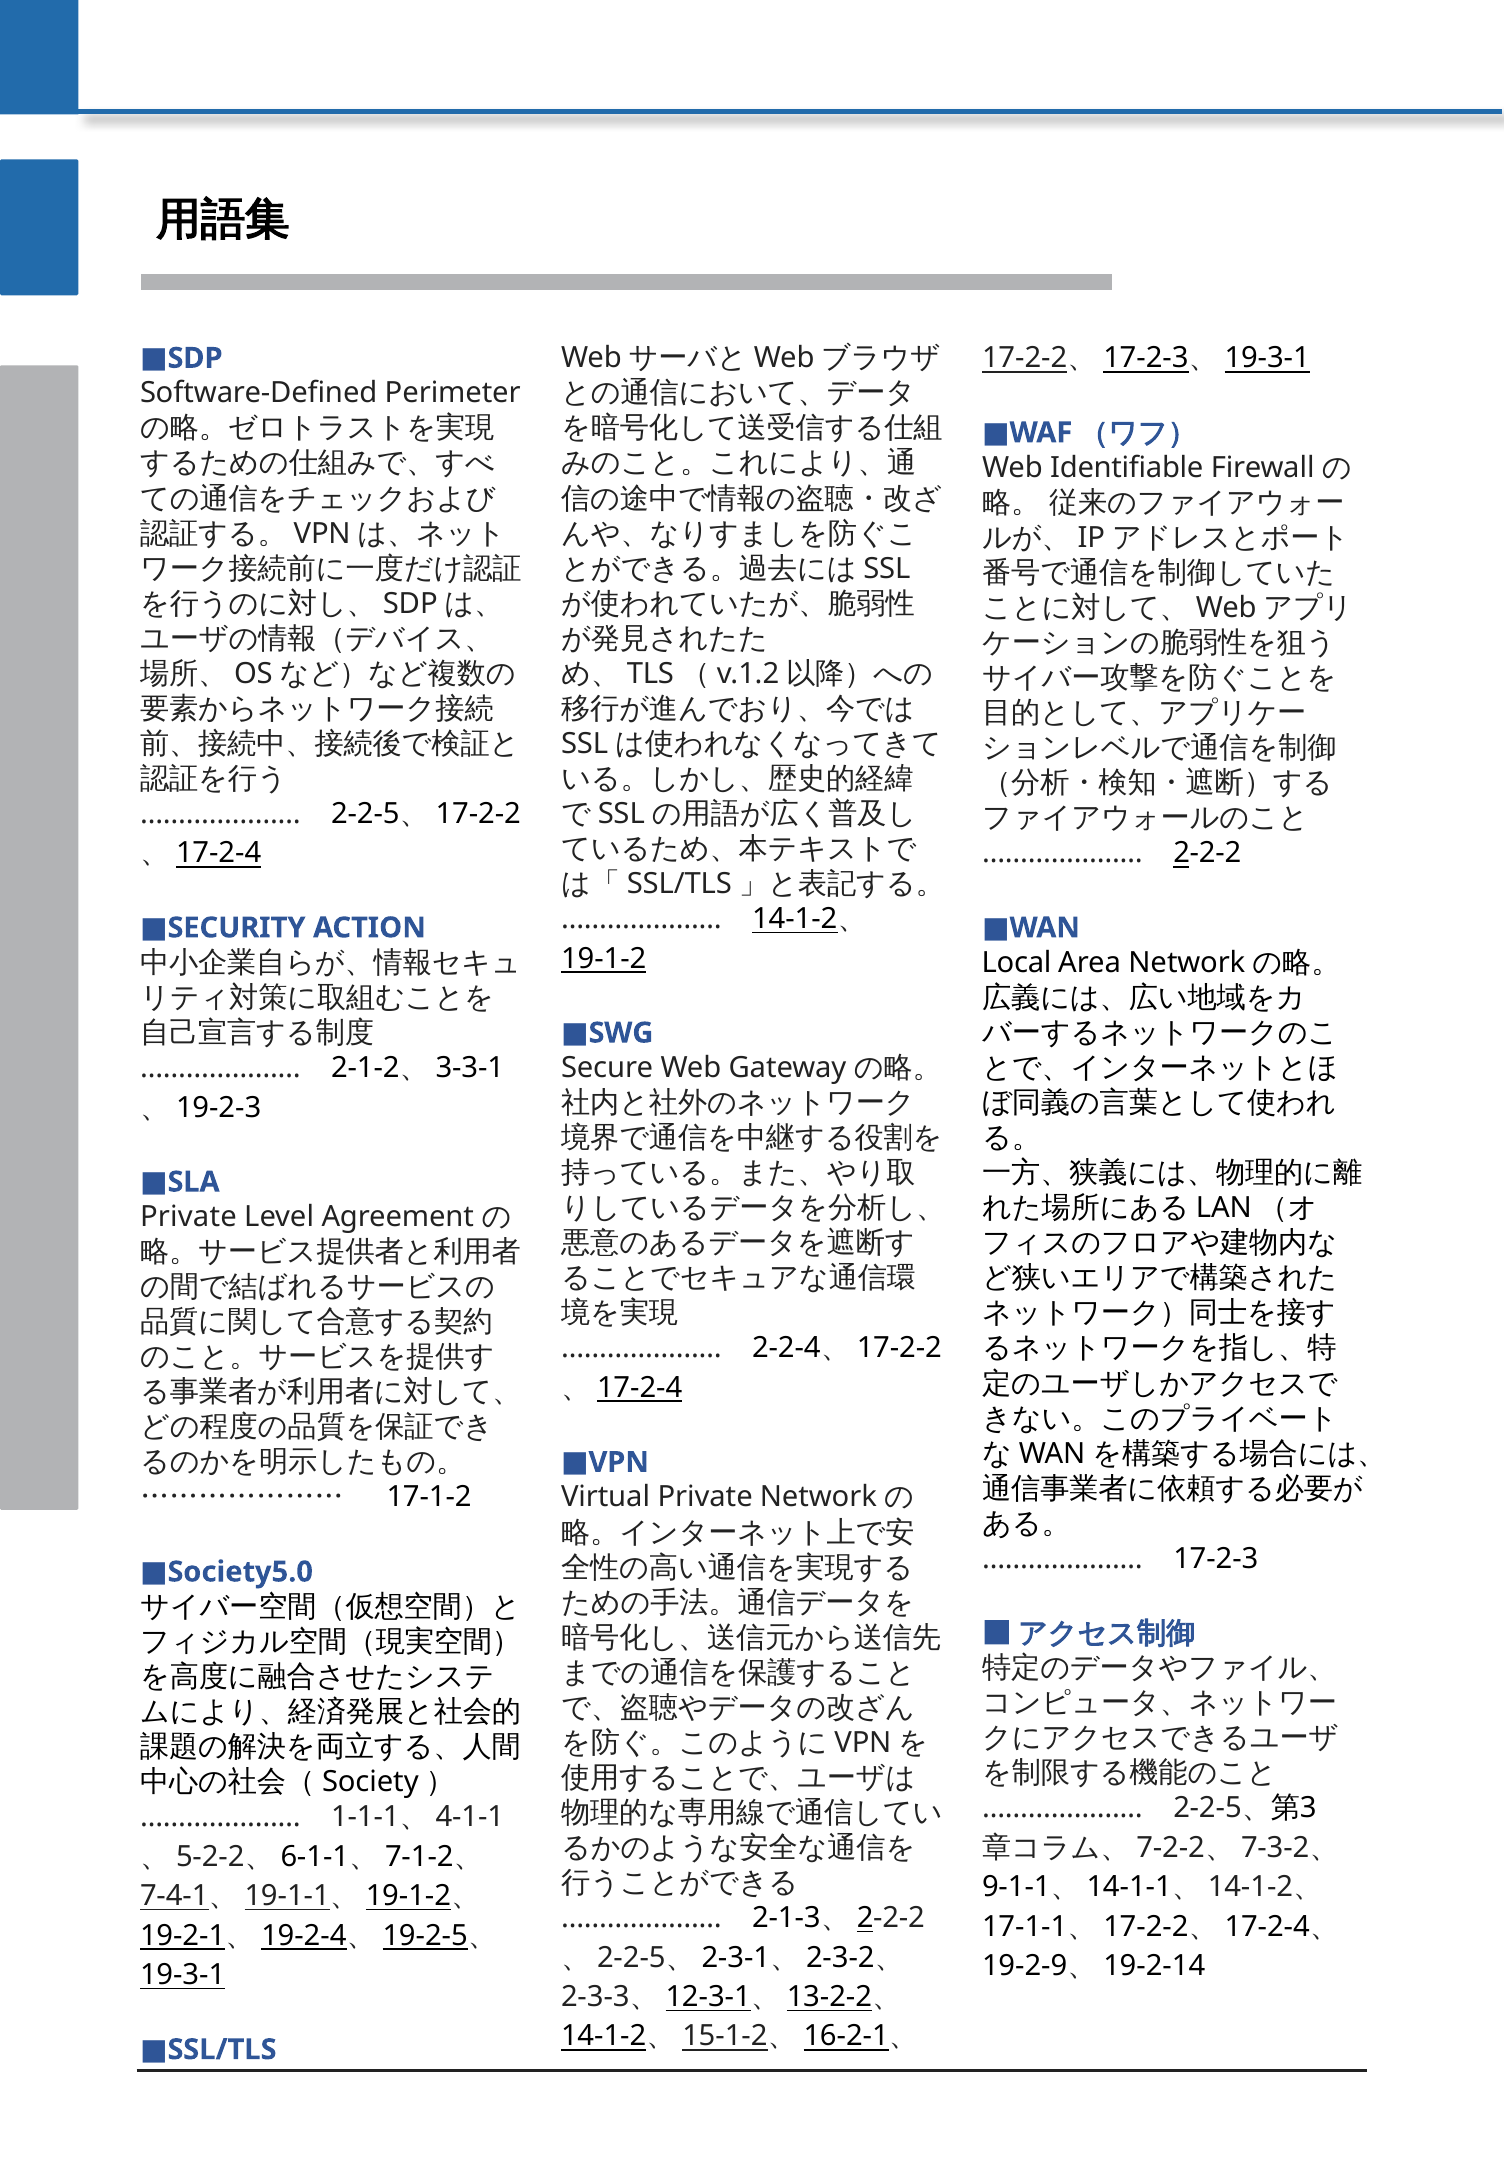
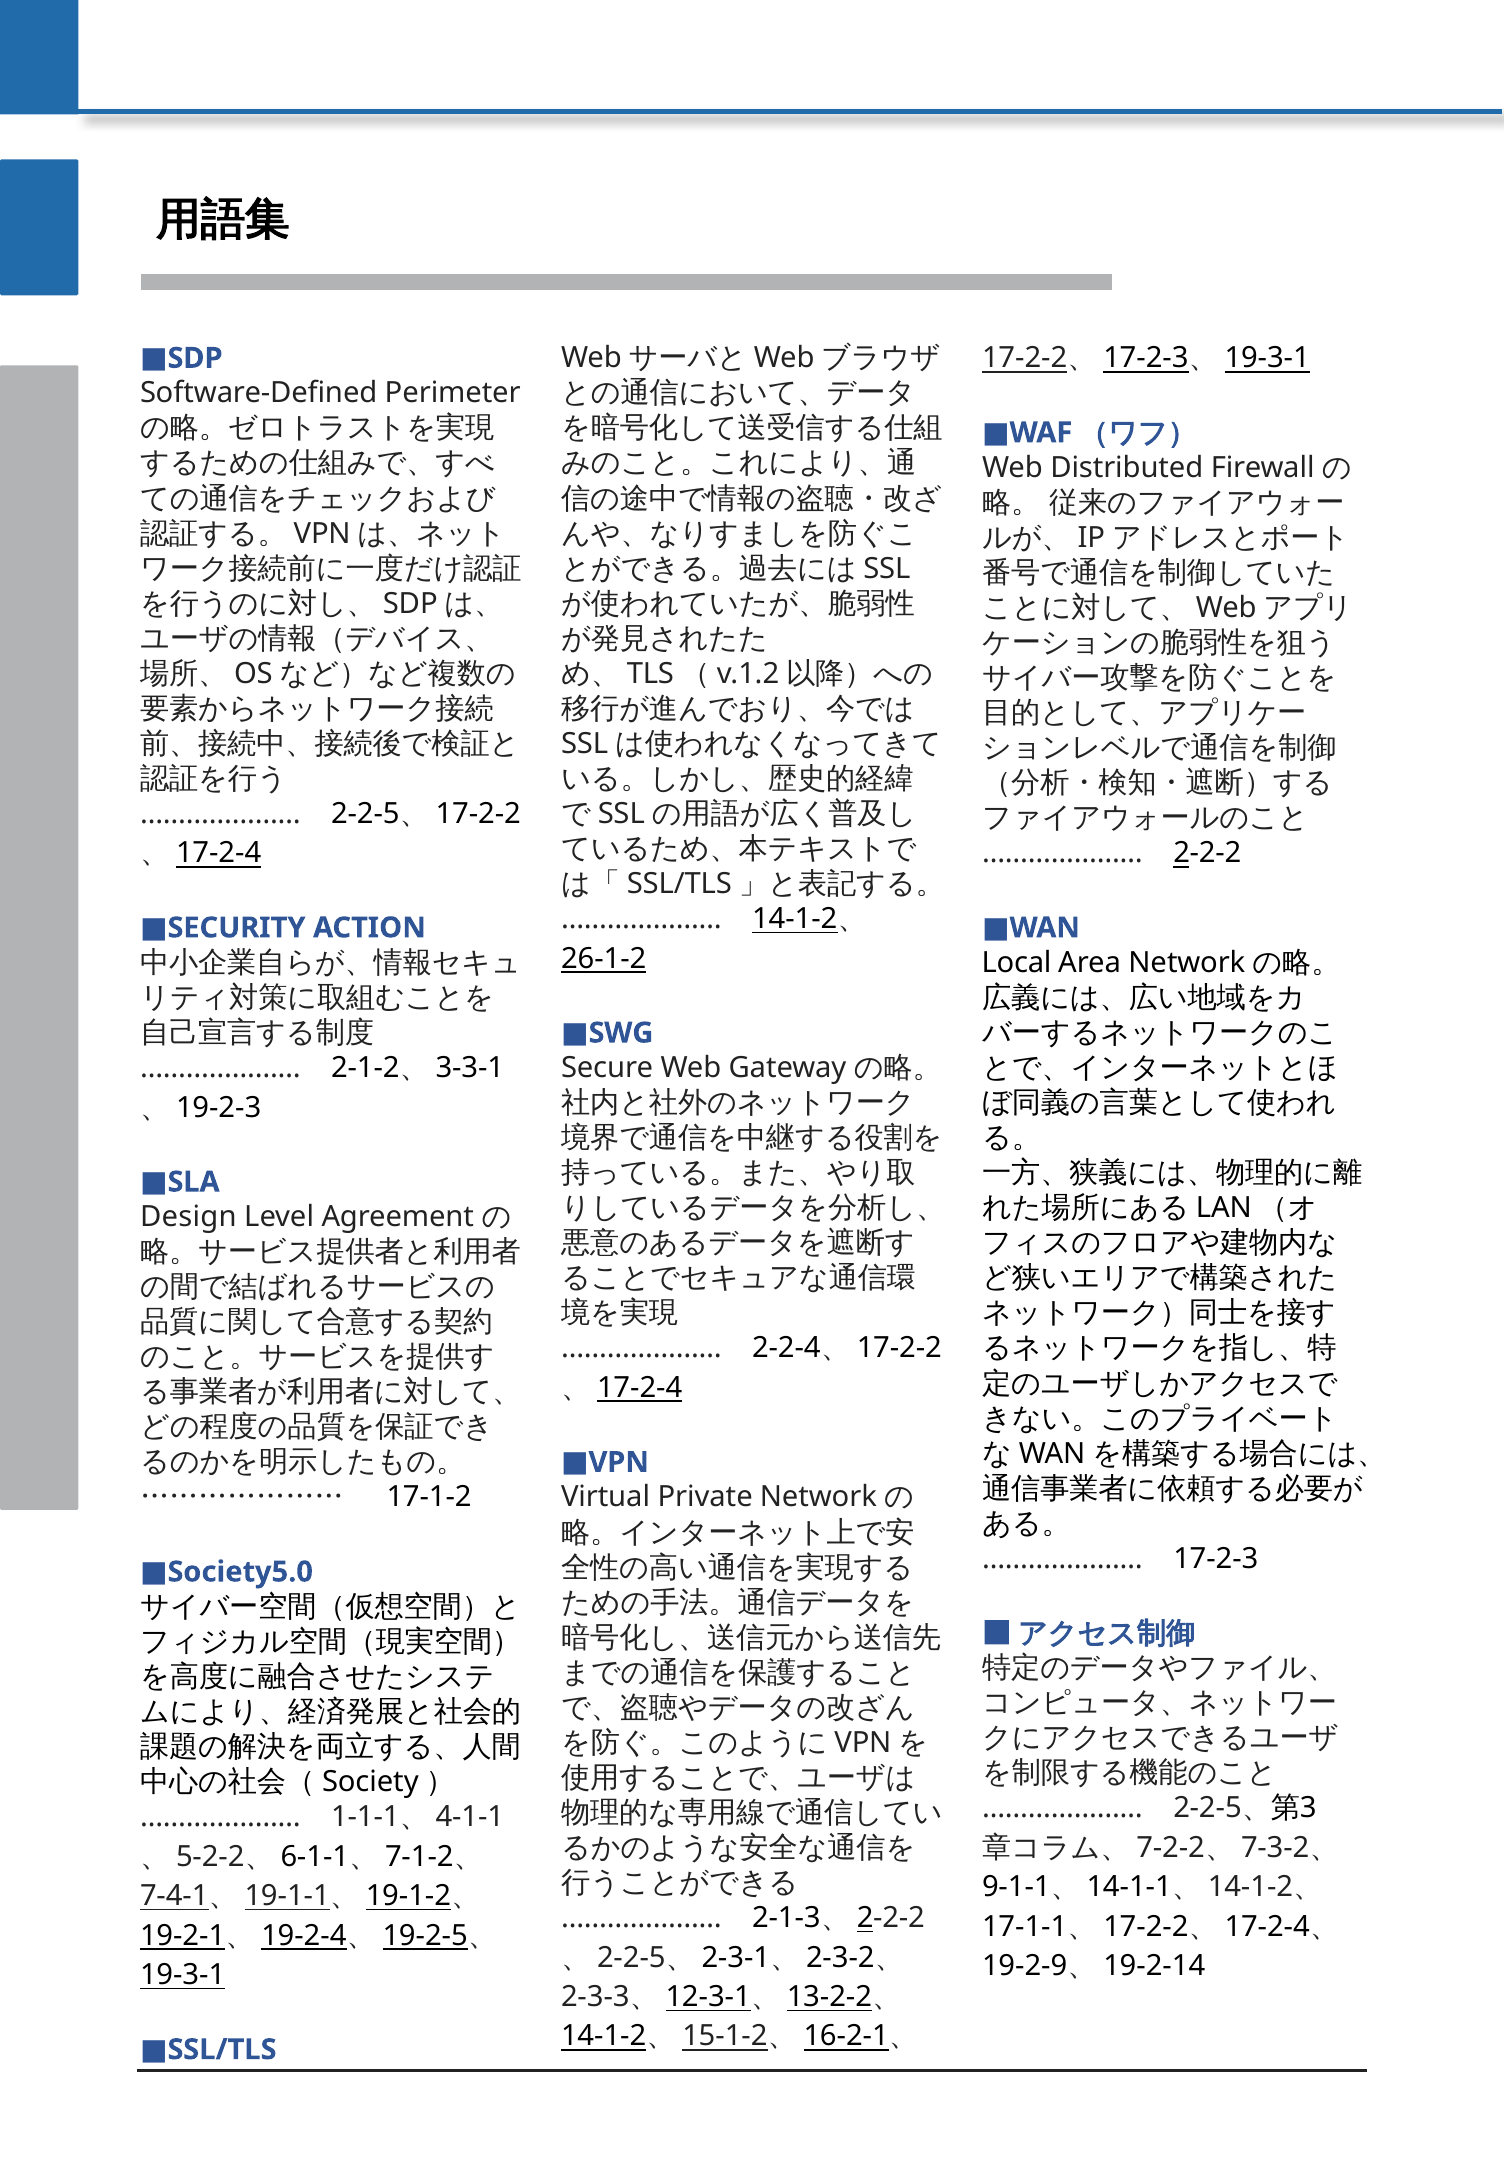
Identifiable: Identifiable -> Distributed
19-1-2: 19-1-2 -> 26-1-2
Private at (188, 1217): Private -> Design
